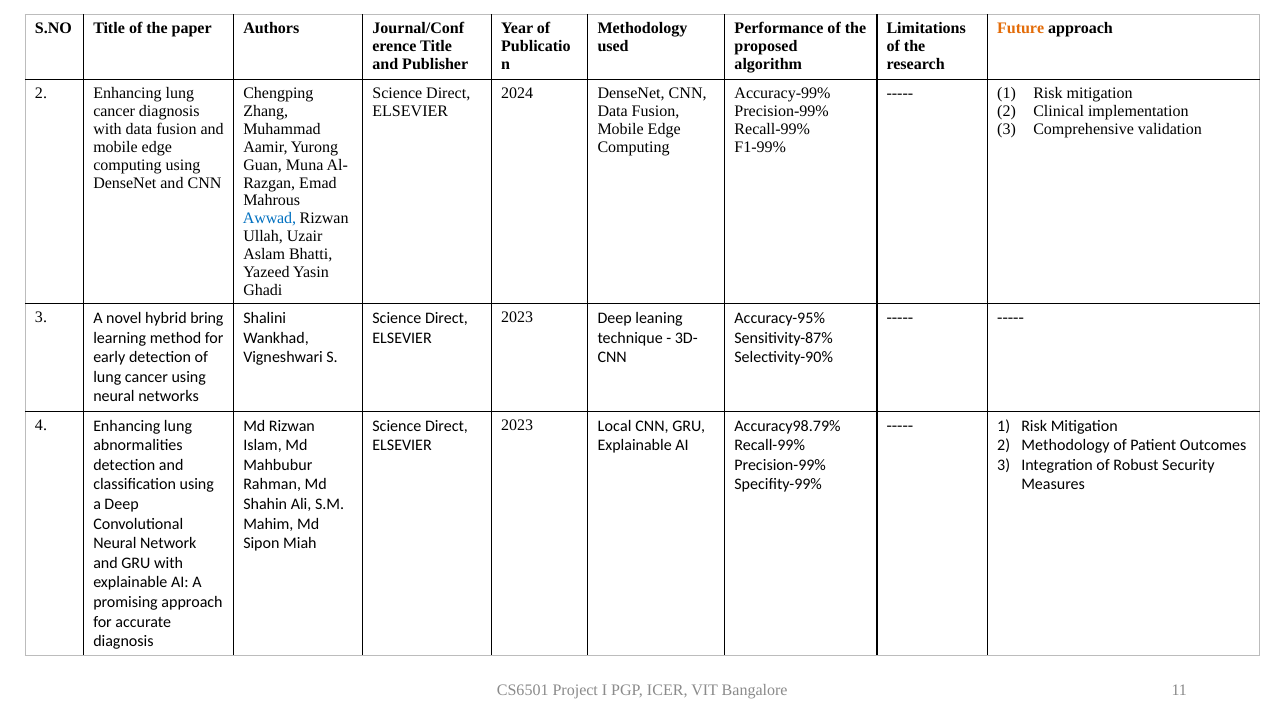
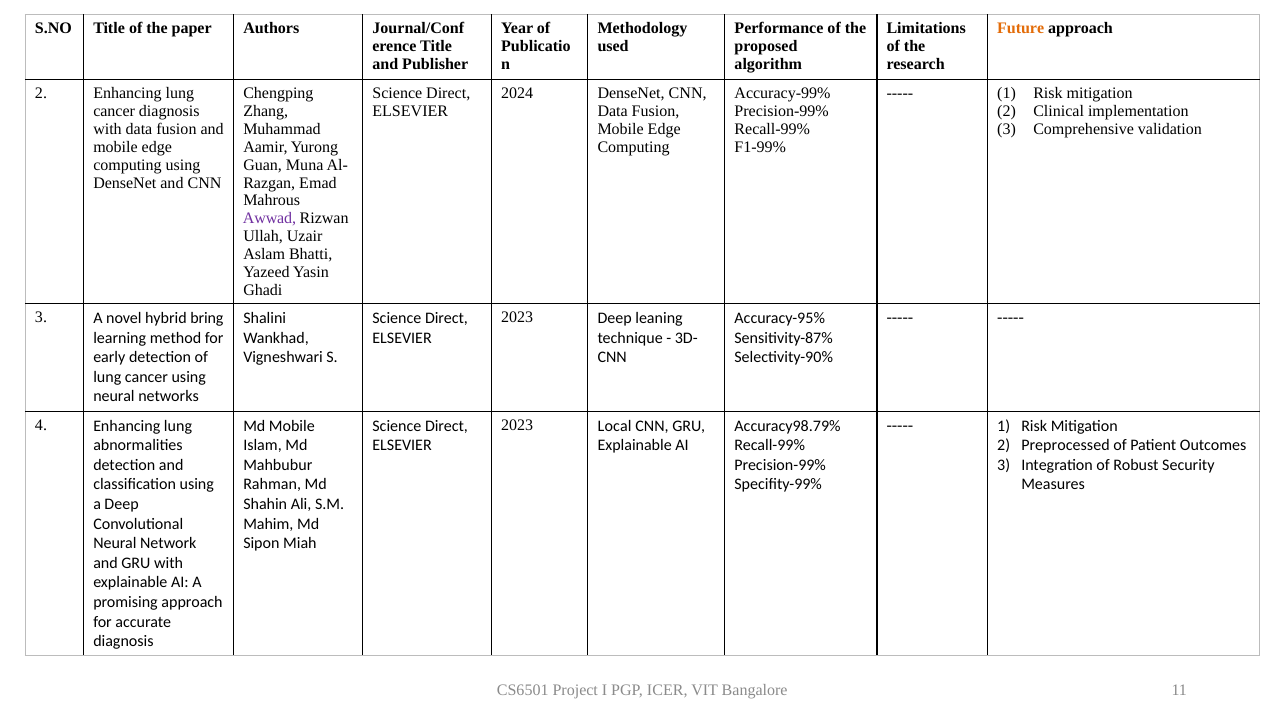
Awwad colour: blue -> purple
Md Rizwan: Rizwan -> Mobile
2 Methodology: Methodology -> Preprocessed
